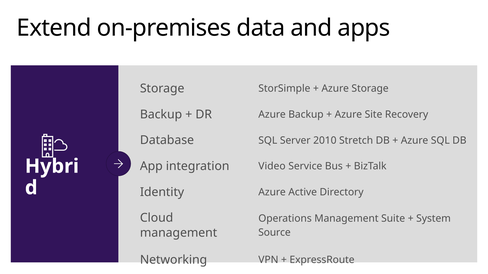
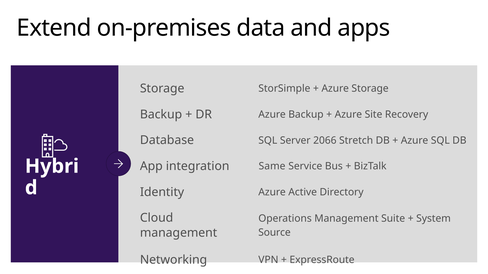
2010: 2010 -> 2066
Video: Video -> Same
